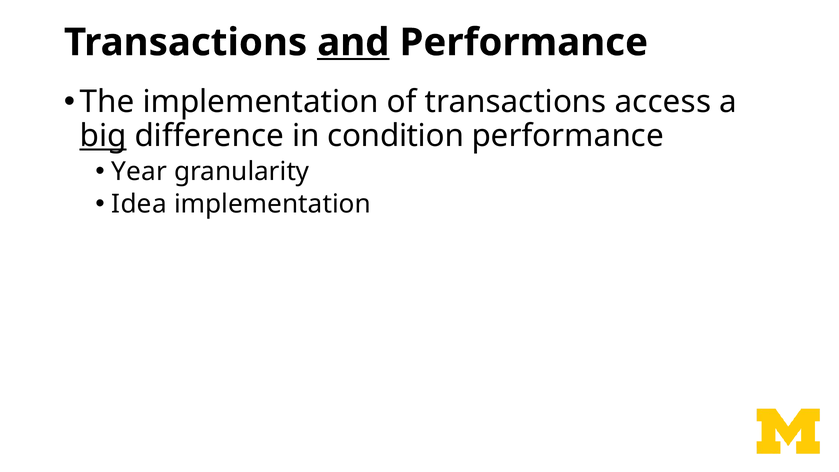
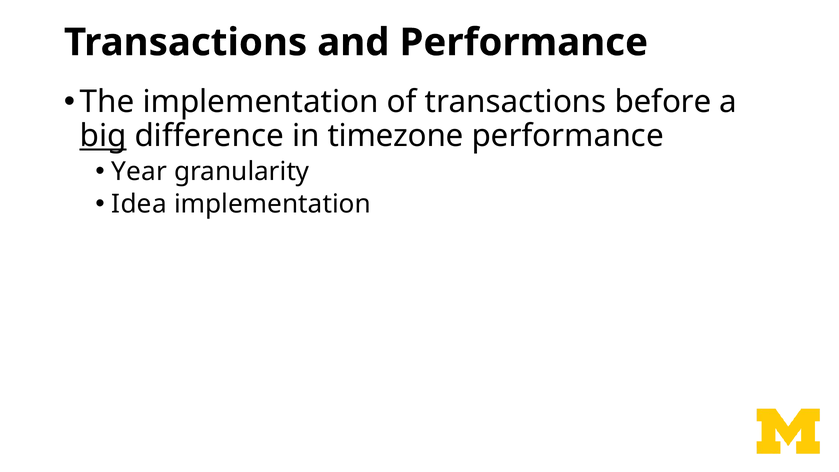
and underline: present -> none
access: access -> before
condition: condition -> timezone
